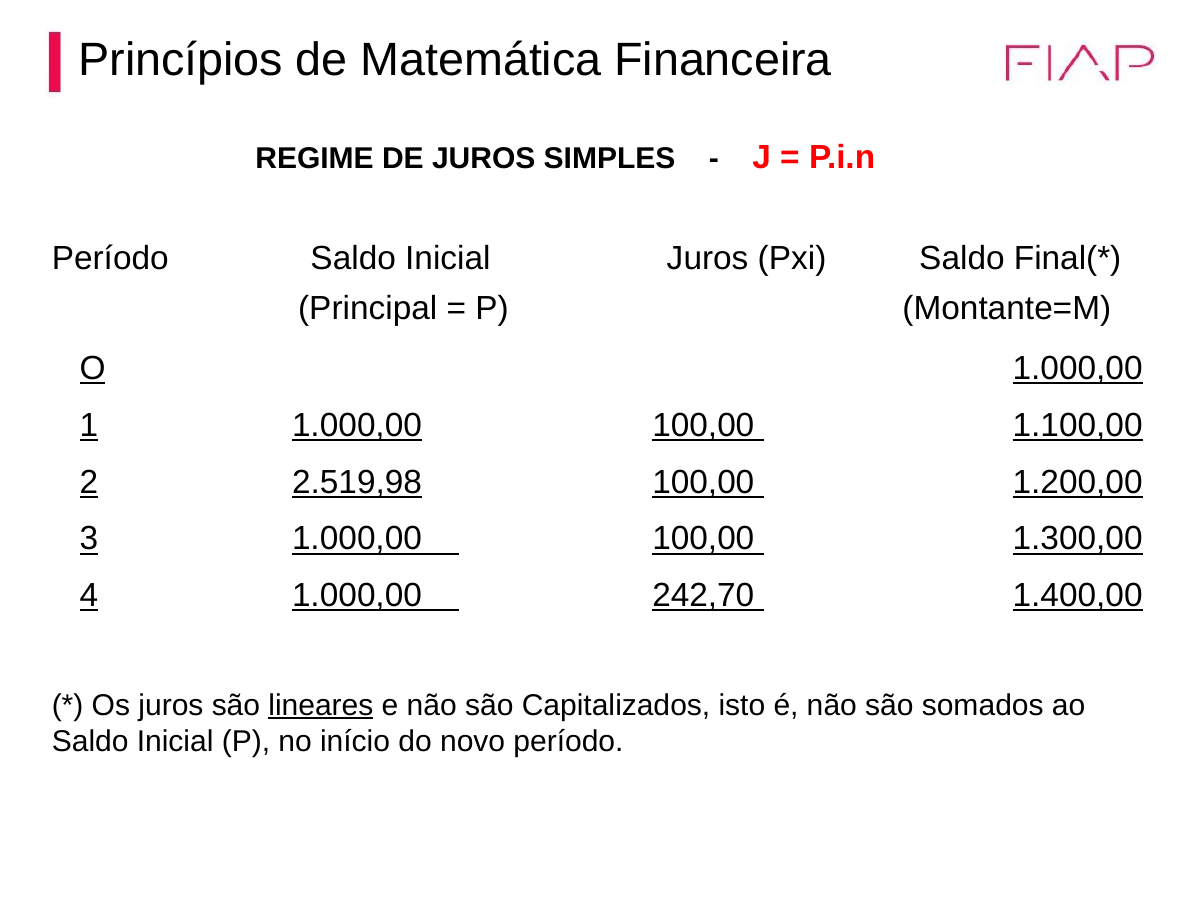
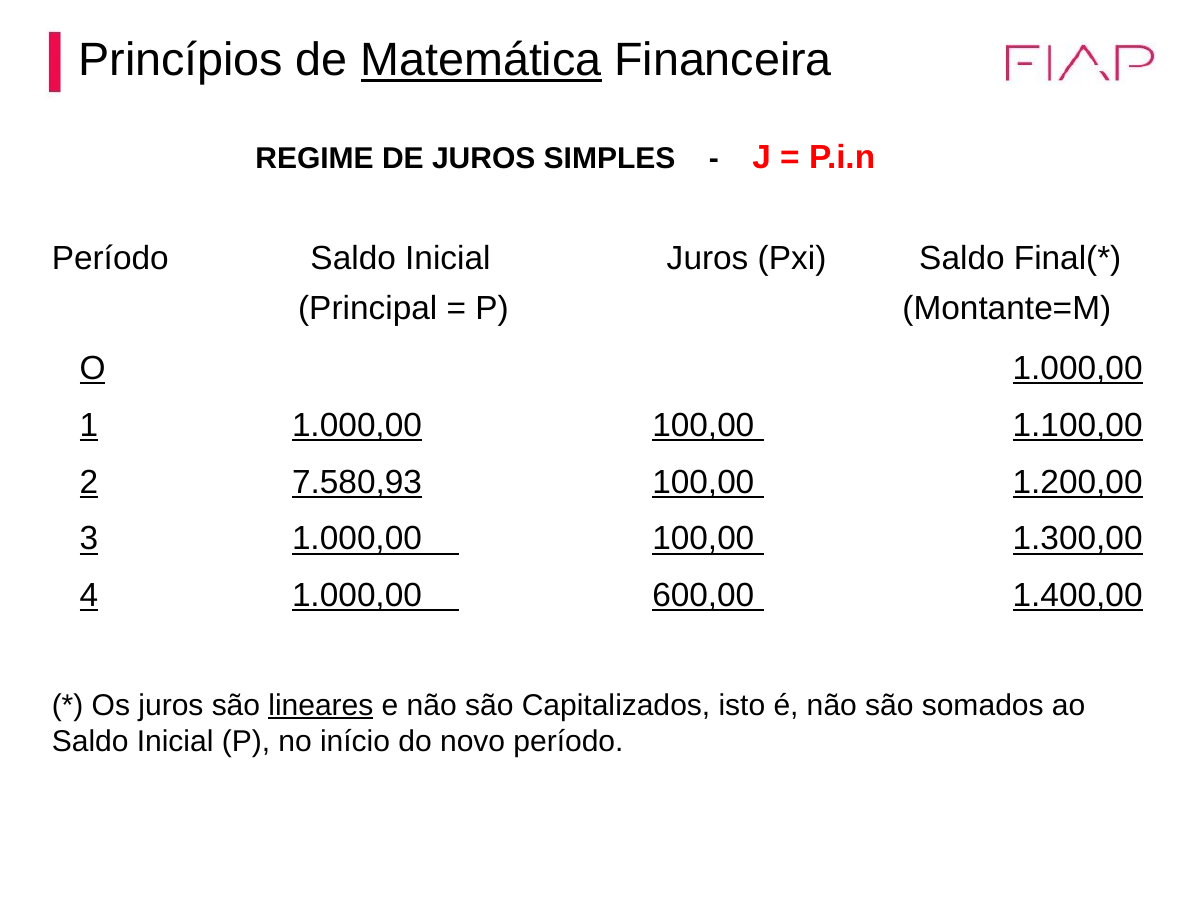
Matemática underline: none -> present
2.519,98: 2.519,98 -> 7.580,93
242,70: 242,70 -> 600,00
